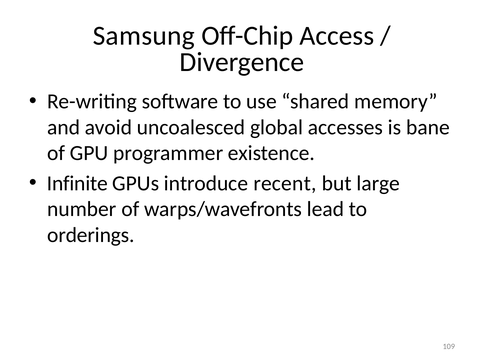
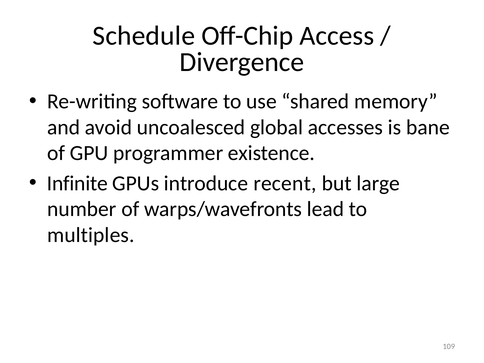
Samsung: Samsung -> Schedule
orderings: orderings -> multiples
